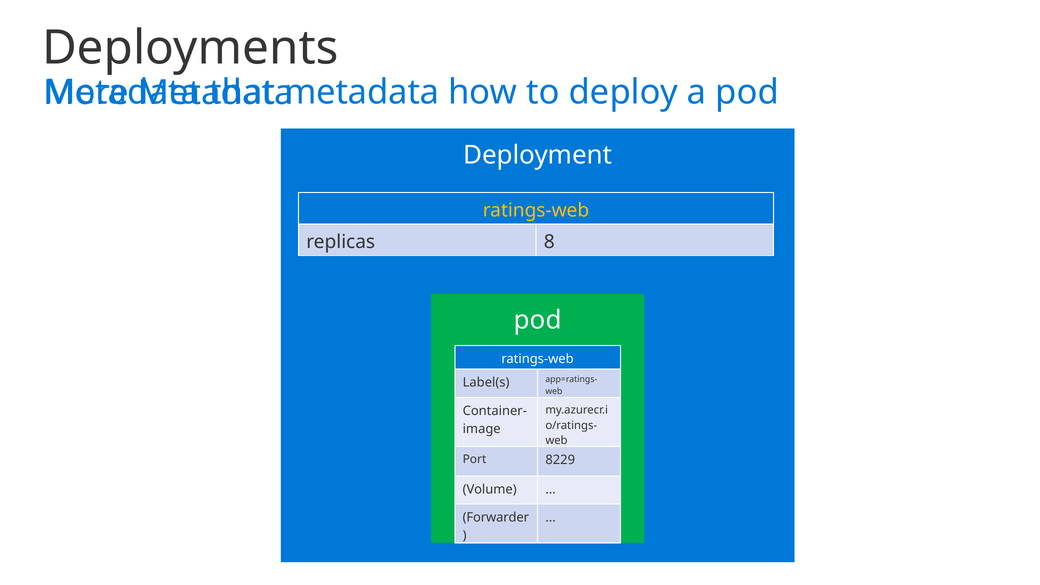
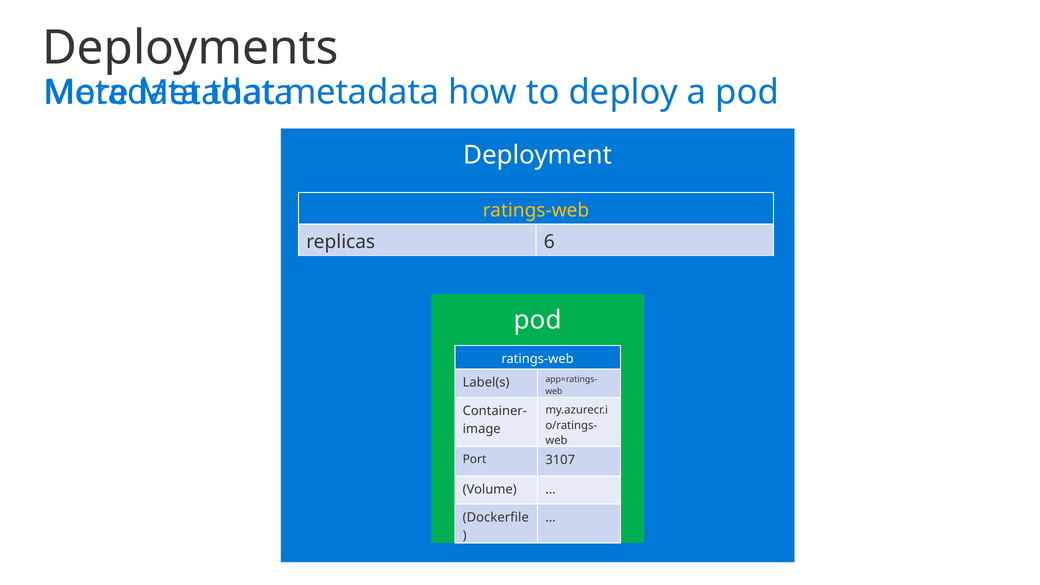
8: 8 -> 6
8229: 8229 -> 3107
Forwarder: Forwarder -> Dockerfile
